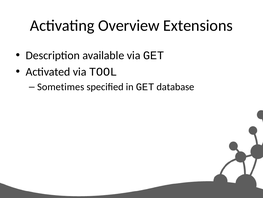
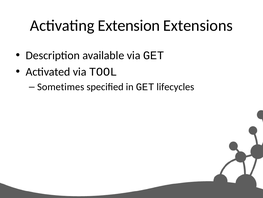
Overview: Overview -> Extension
database: database -> lifecycles
